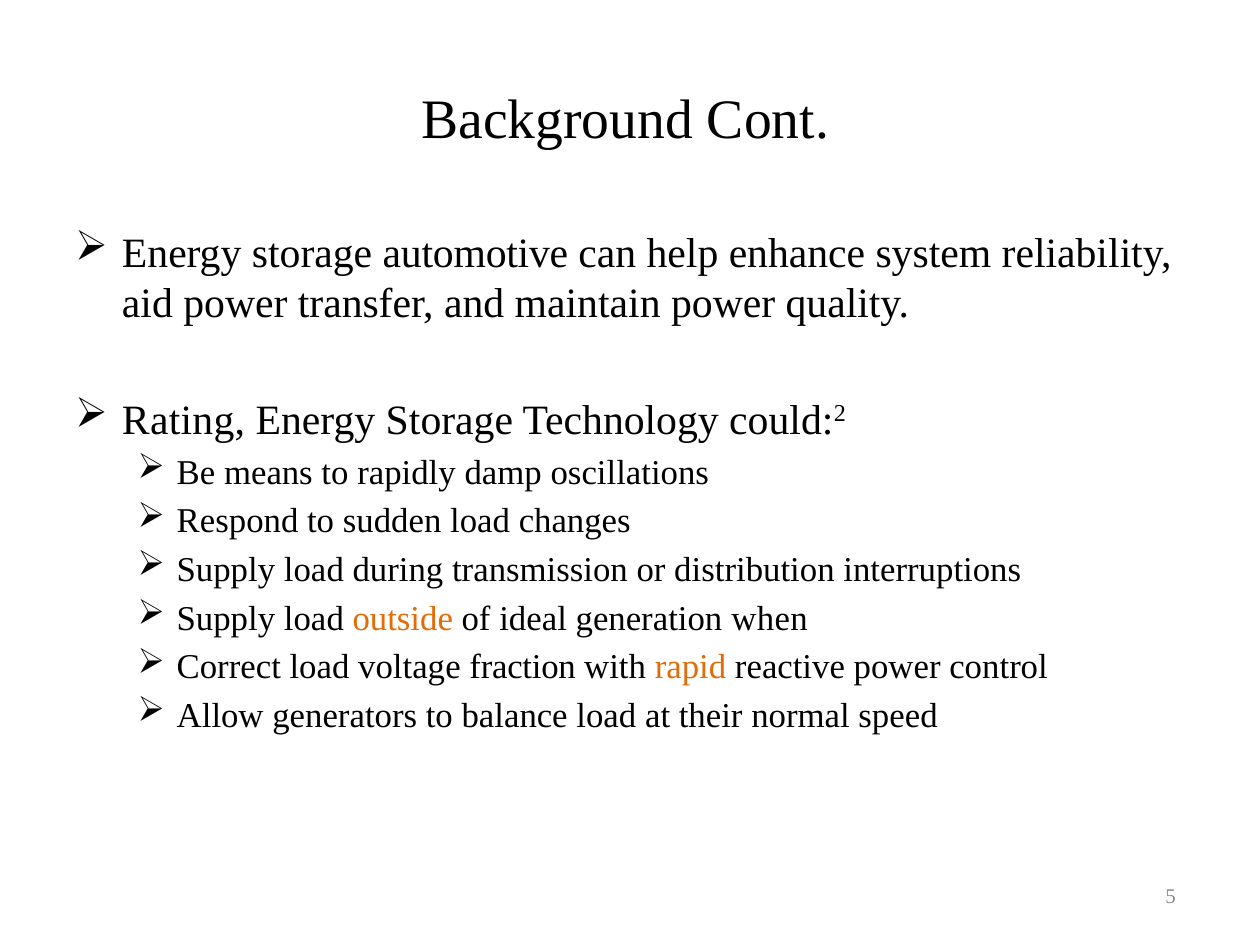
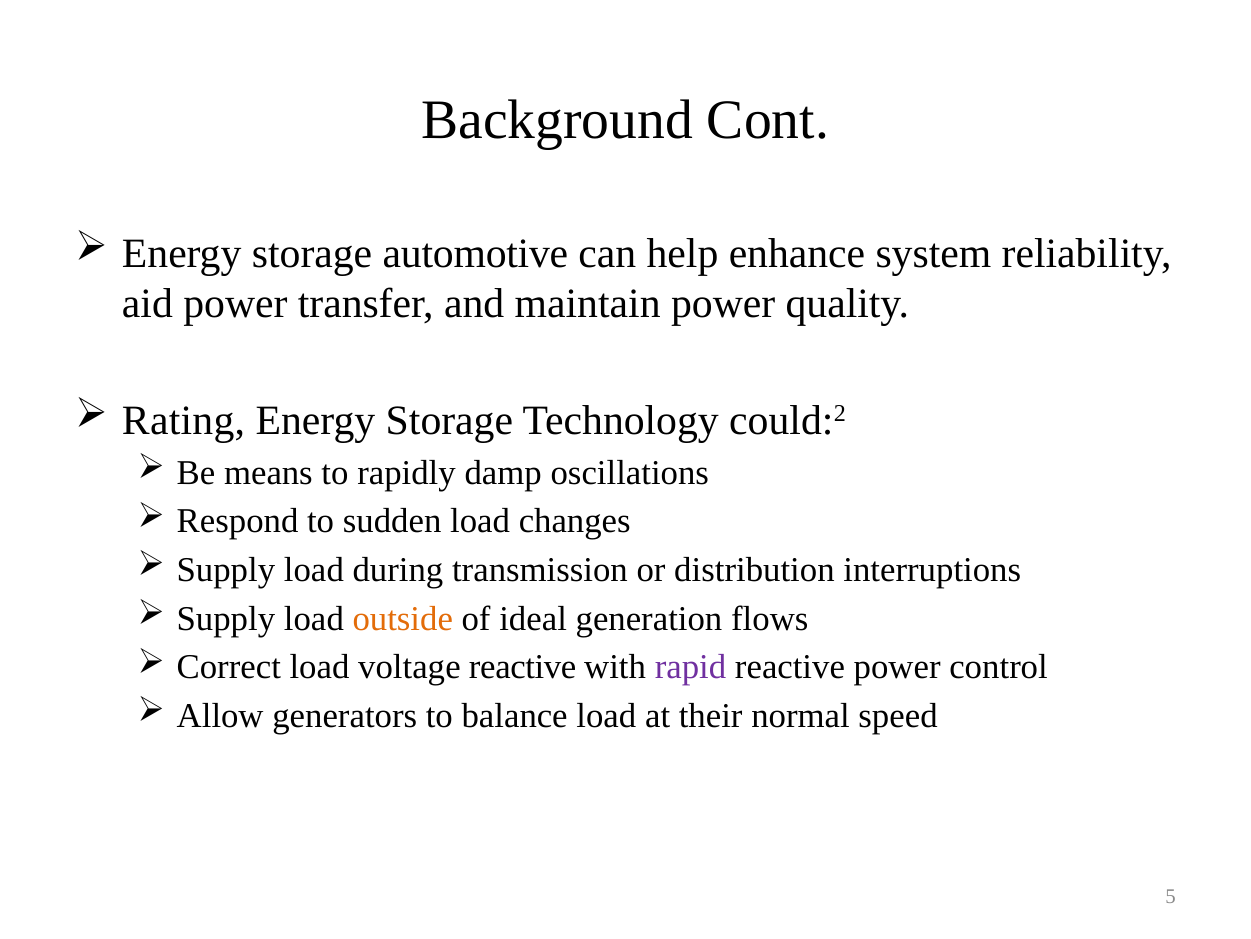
when: when -> flows
voltage fraction: fraction -> reactive
rapid colour: orange -> purple
